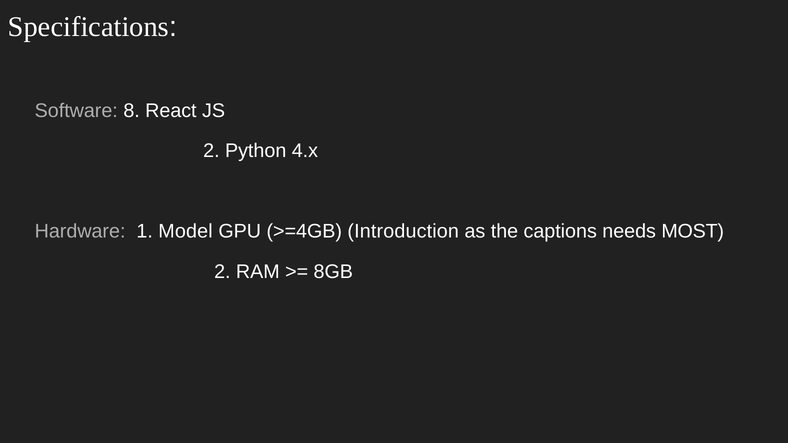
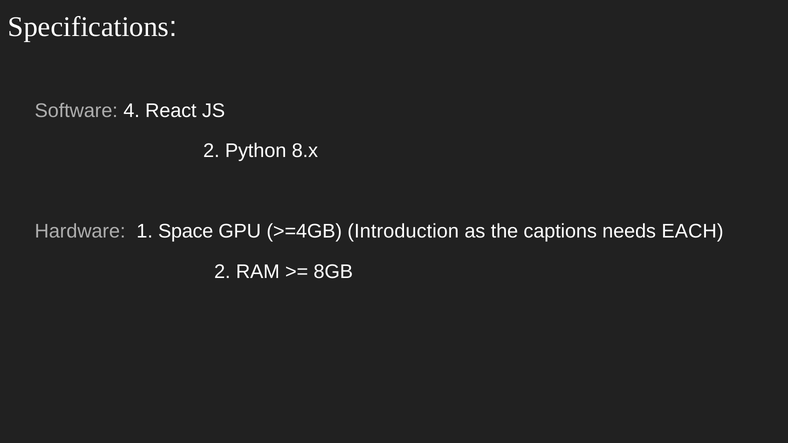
8: 8 -> 4
4.x: 4.x -> 8.x
Model: Model -> Space
MOST: MOST -> EACH
